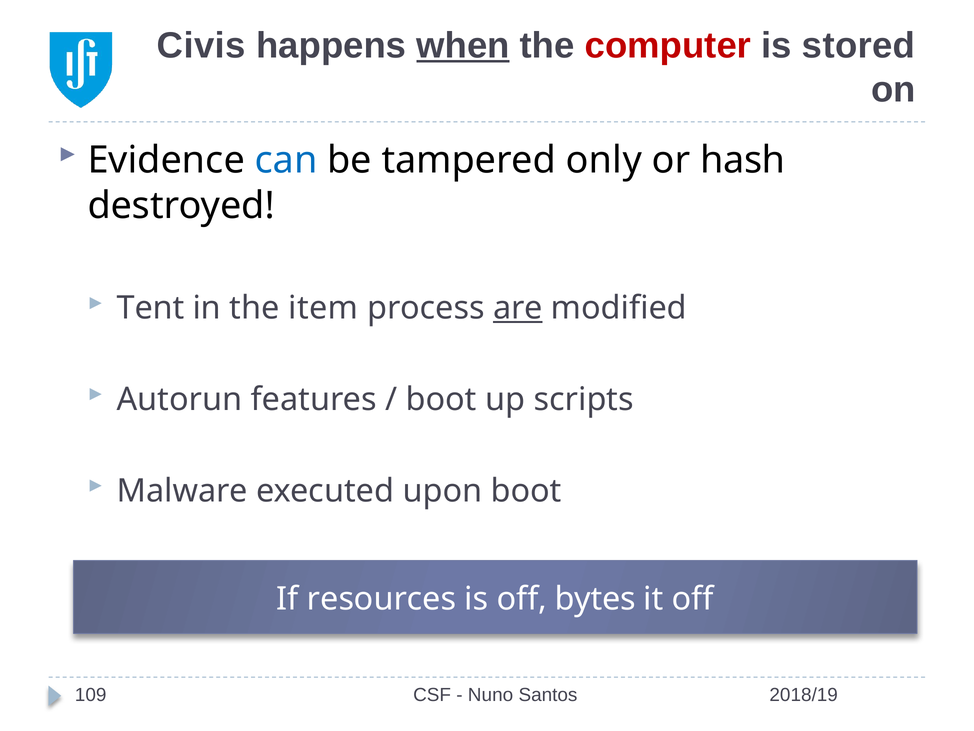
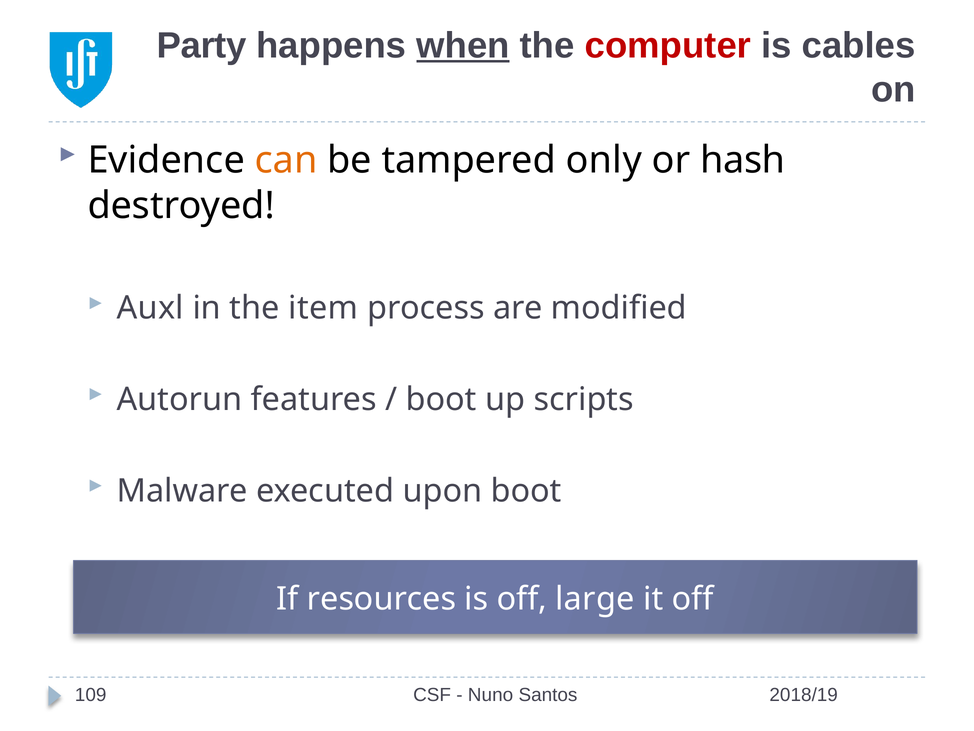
Civis: Civis -> Party
stored: stored -> cables
can colour: blue -> orange
Tent: Tent -> Auxl
are underline: present -> none
bytes: bytes -> large
